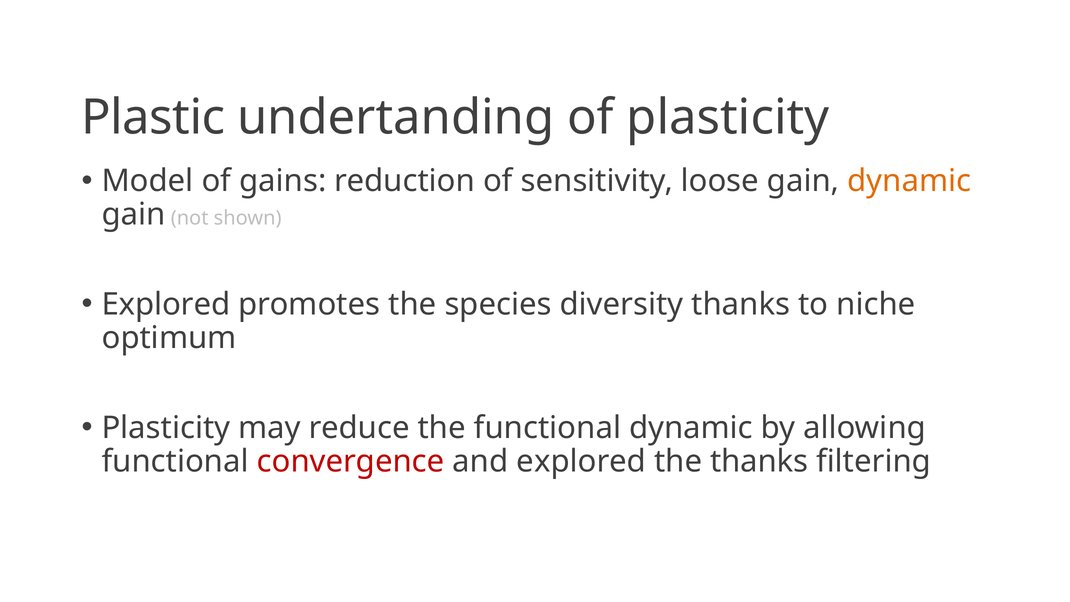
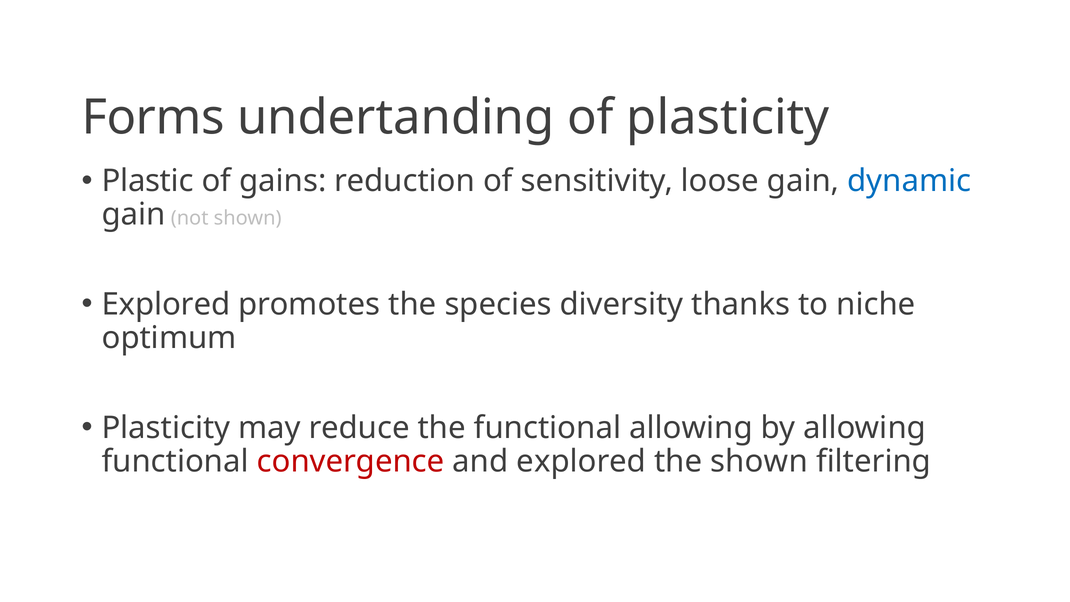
Plastic: Plastic -> Forms
Model: Model -> Plastic
dynamic at (909, 181) colour: orange -> blue
functional dynamic: dynamic -> allowing
the thanks: thanks -> shown
